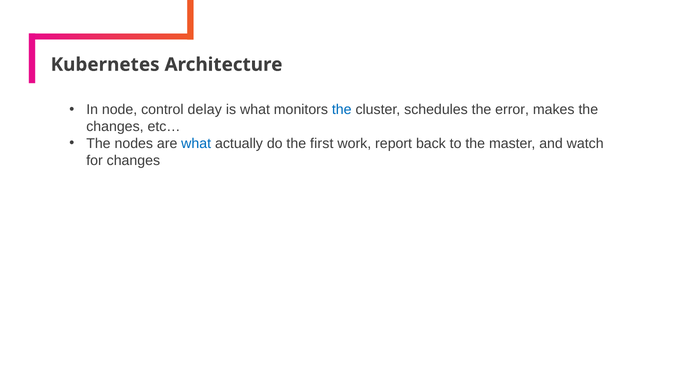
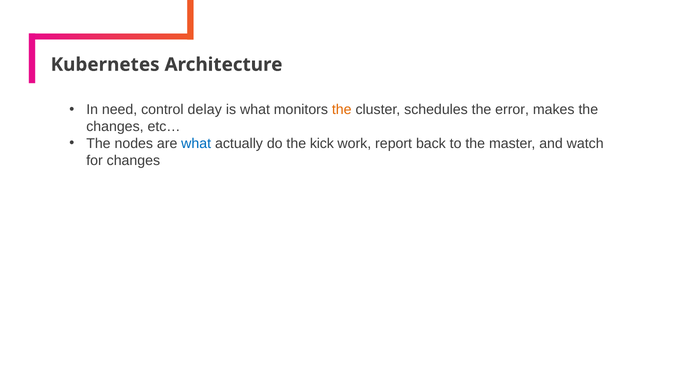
node: node -> need
the at (342, 110) colour: blue -> orange
first: first -> kick
